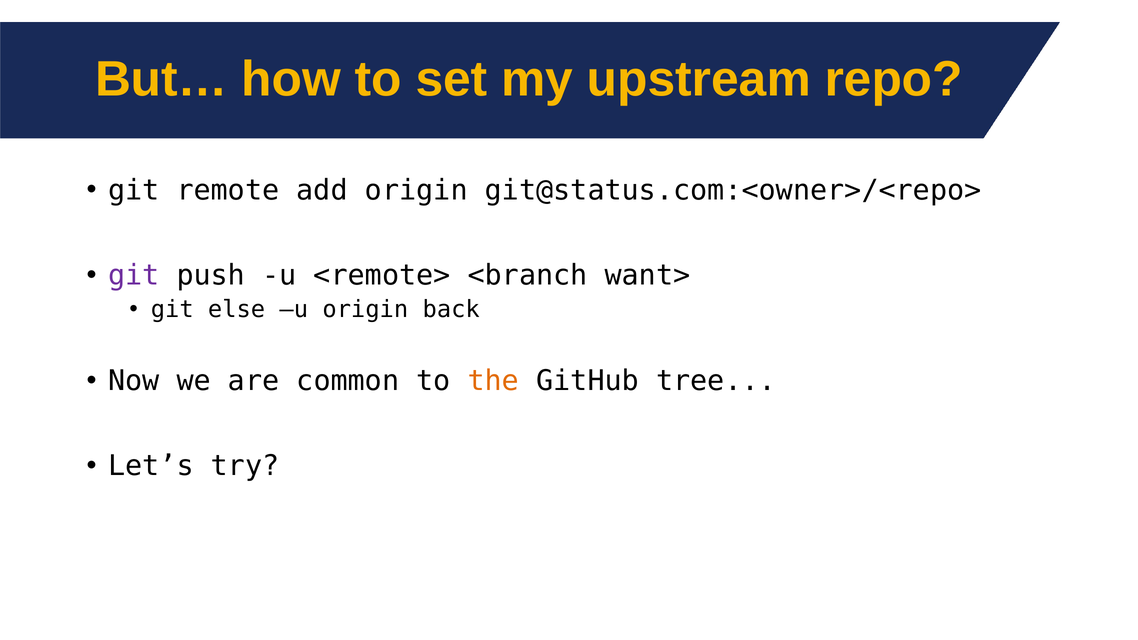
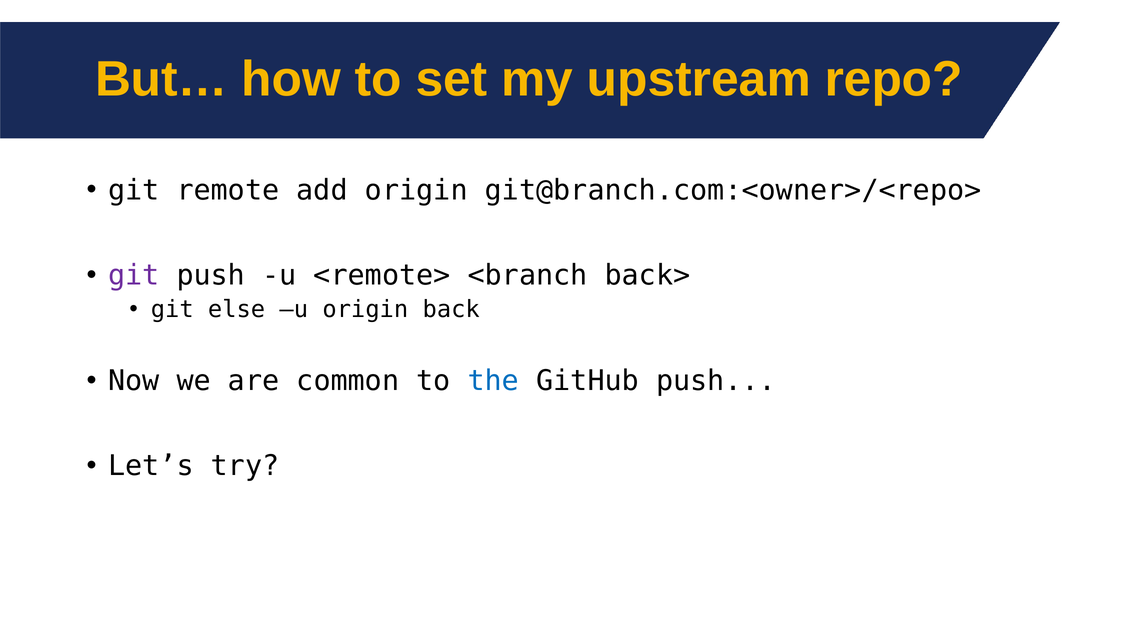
git@status.com:<owner>/<repo>: git@status.com:<owner>/<repo> -> git@branch.com:<owner>/<repo>
want>: want> -> back>
the colour: orange -> blue
GitHub tree: tree -> push
